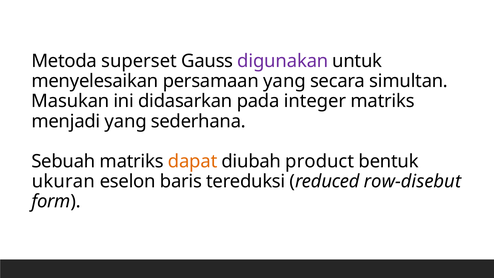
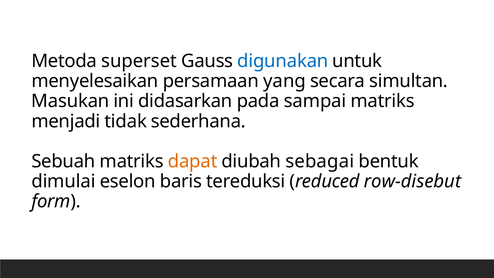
digunakan colour: purple -> blue
integer: integer -> sampai
menjadi yang: yang -> tidak
product: product -> sebagai
ukuran: ukuran -> dimulai
